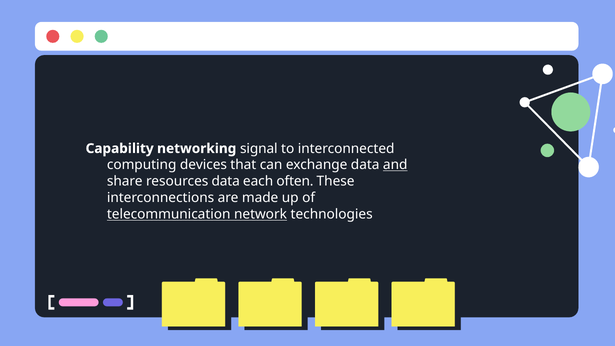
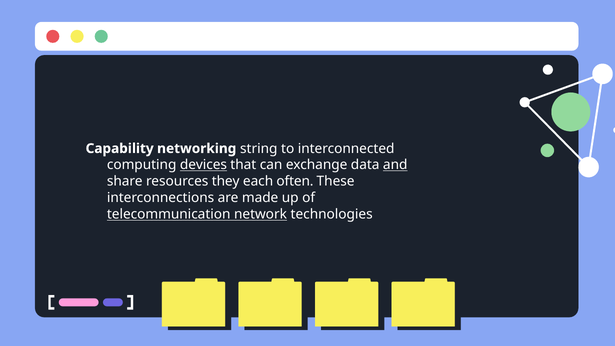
signal: signal -> string
devices underline: none -> present
resources data: data -> they
